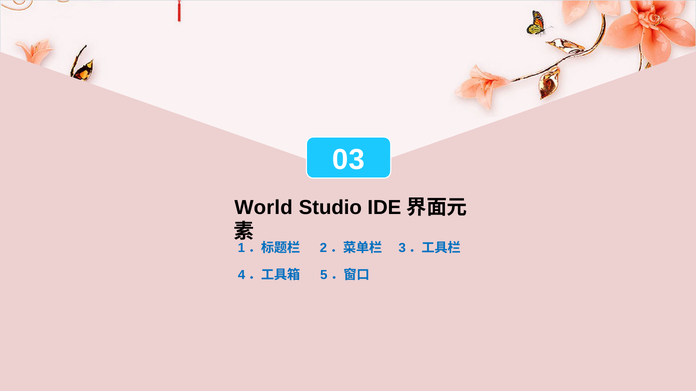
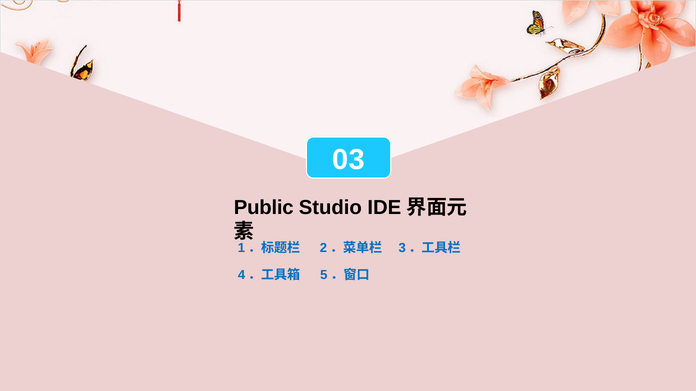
World: World -> Public
